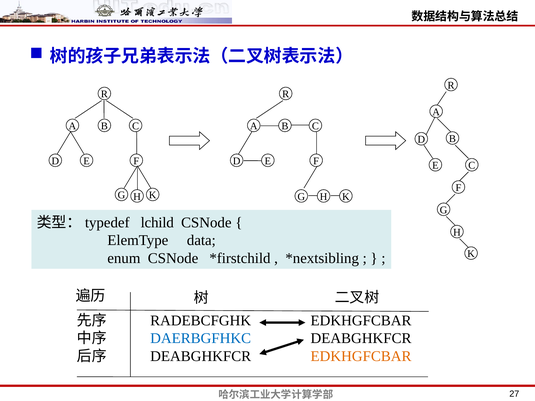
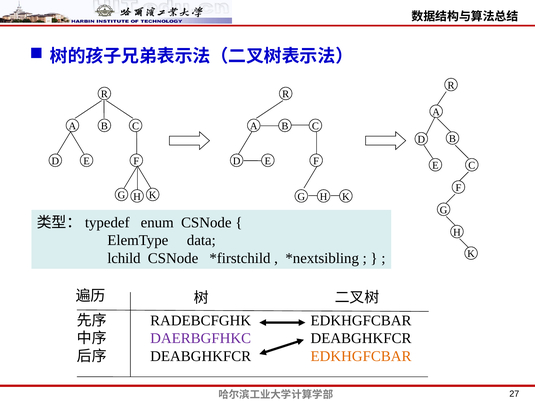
lchild: lchild -> enum
enum: enum -> lchild
DAERBGFHKC colour: blue -> purple
